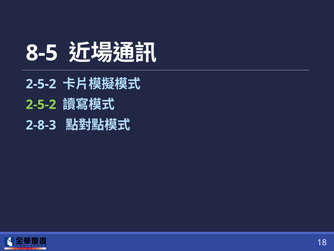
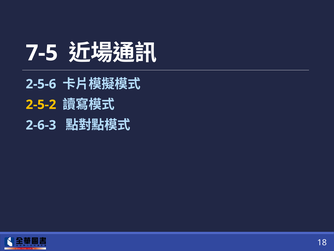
8-5: 8-5 -> 7-5
2-5-2 at (41, 84): 2-5-2 -> 2-5-6
2-5-2 at (41, 104) colour: light green -> yellow
2-8-3: 2-8-3 -> 2-6-3
